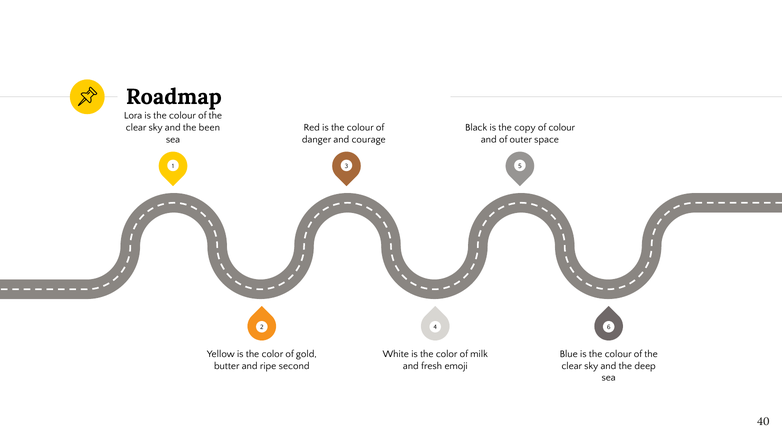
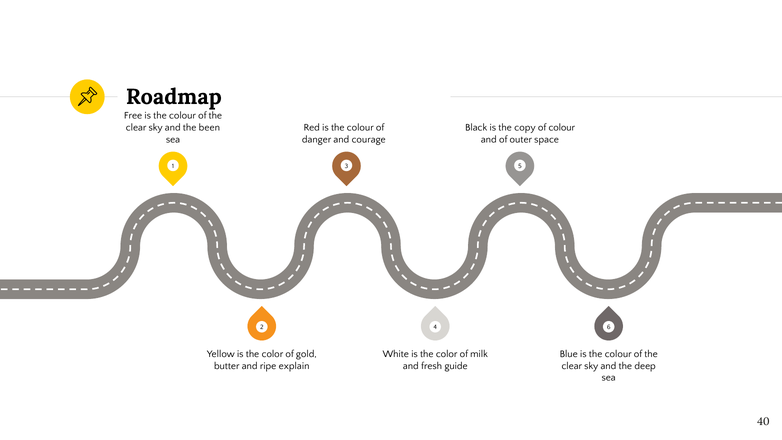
Lora: Lora -> Free
second: second -> explain
emoji: emoji -> guide
